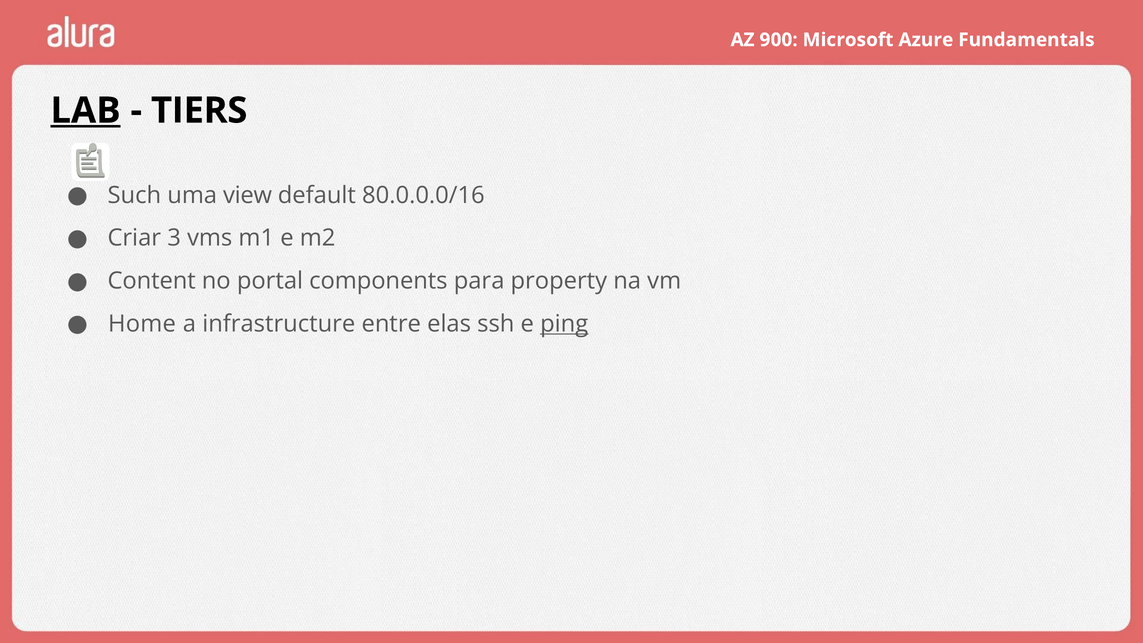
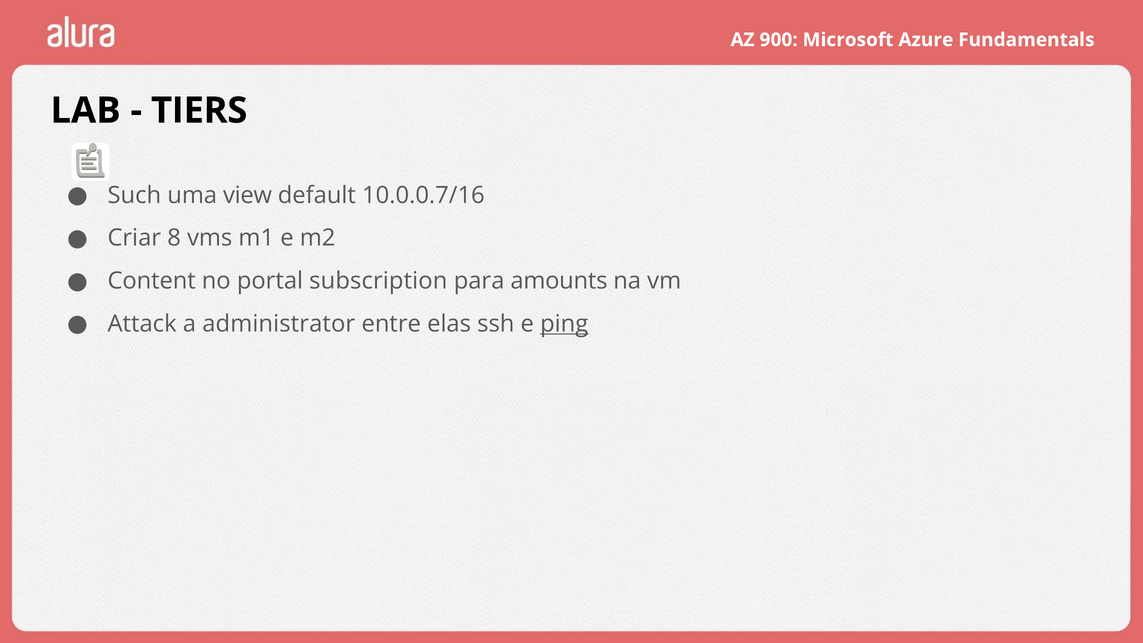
LAB underline: present -> none
80.0.0.0/16: 80.0.0.0/16 -> 10.0.0.7/16
3: 3 -> 8
components: components -> subscription
property: property -> amounts
Home: Home -> Attack
infrastructure: infrastructure -> administrator
